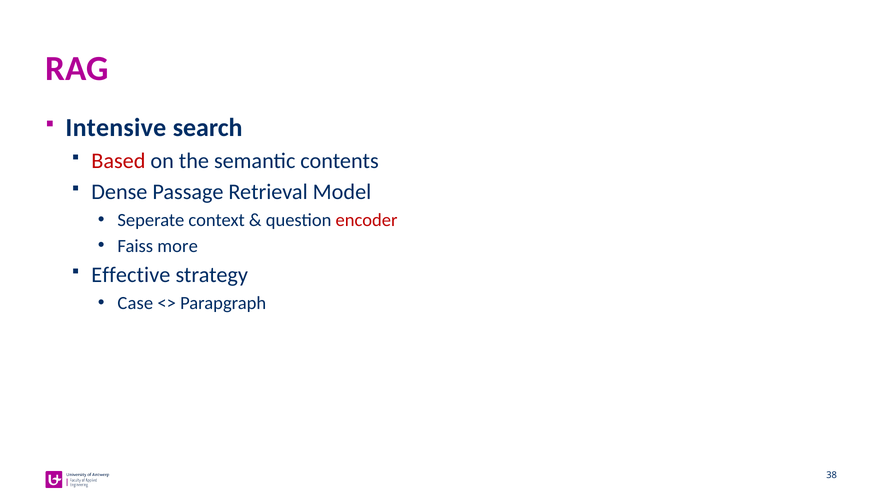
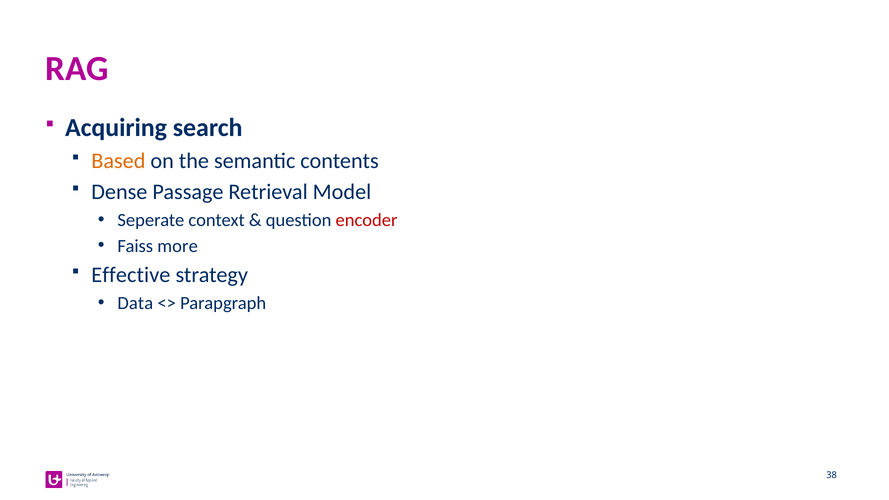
Intensive: Intensive -> Acquiring
Based colour: red -> orange
Case: Case -> Data
